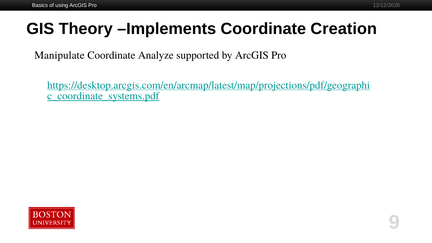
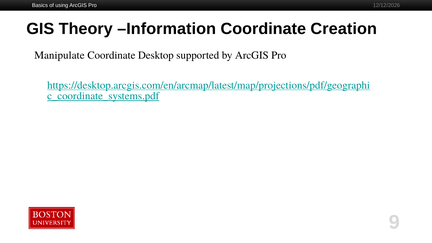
Implements: Implements -> Information
Analyze: Analyze -> Desktop
